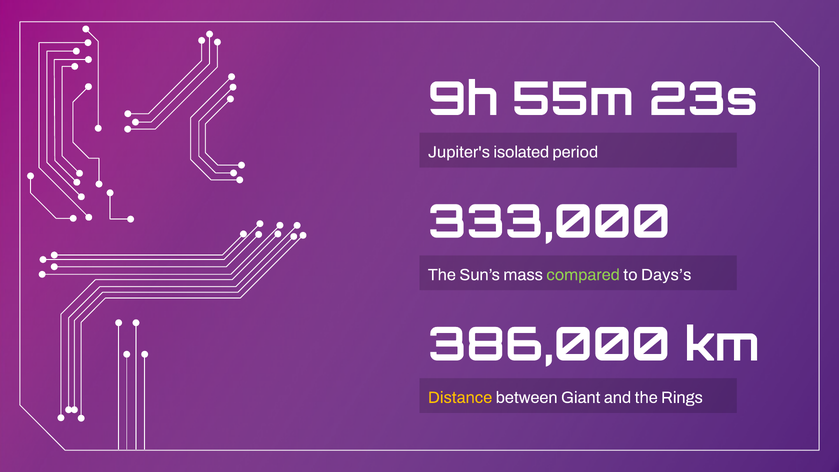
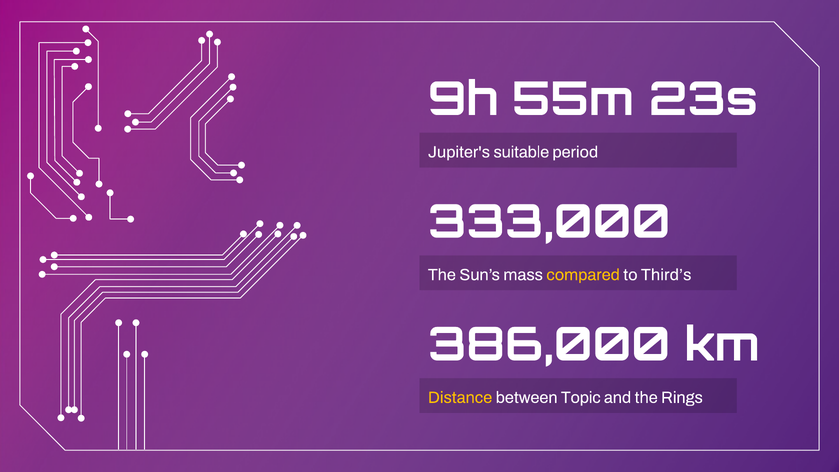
isolated: isolated -> suitable
compared colour: light green -> yellow
Days’s: Days’s -> Third’s
Giant: Giant -> Topic
